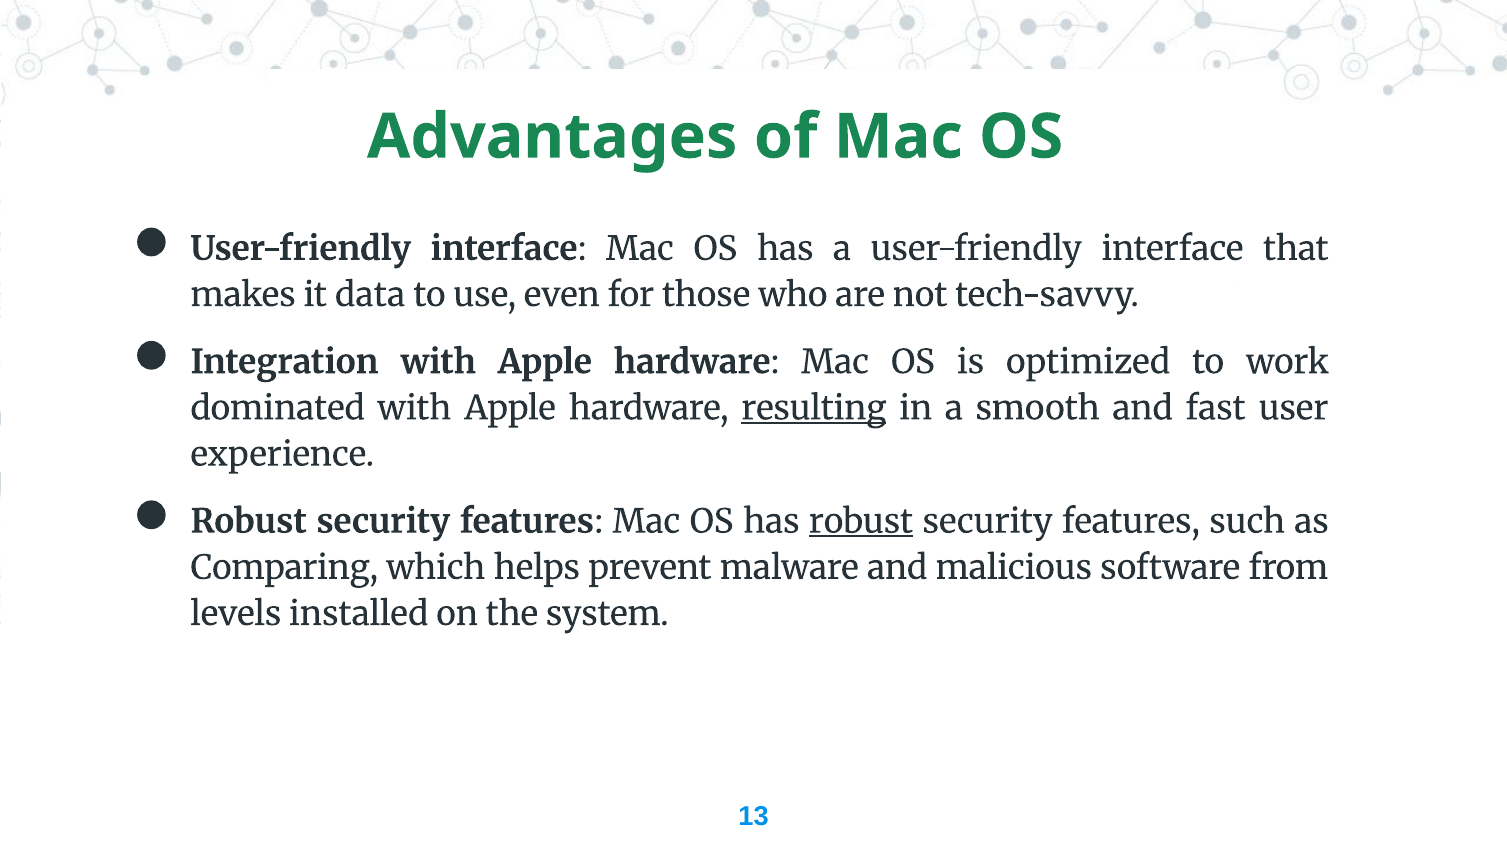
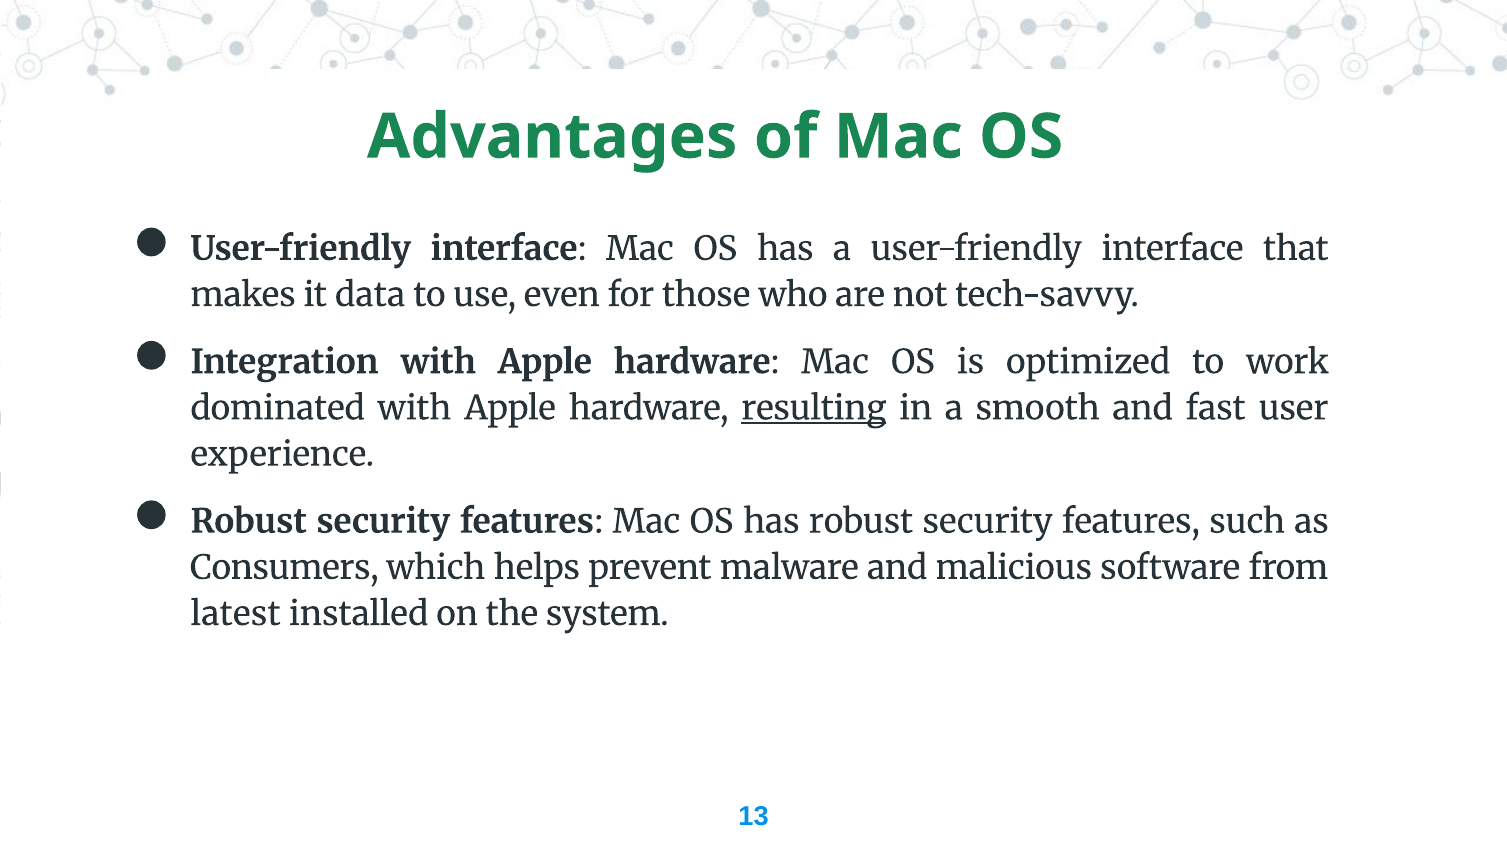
robust at (861, 522) underline: present -> none
Comparing: Comparing -> Consumers
levels: levels -> latest
